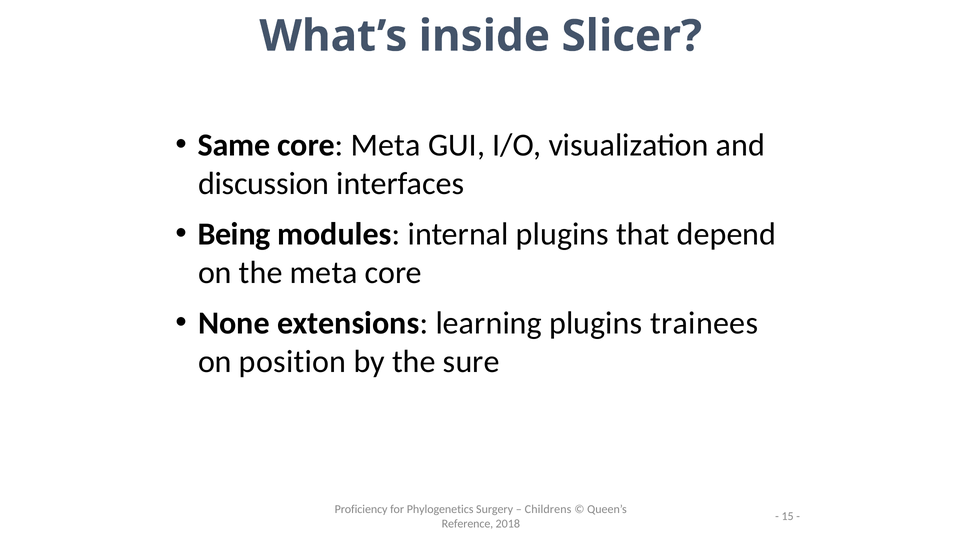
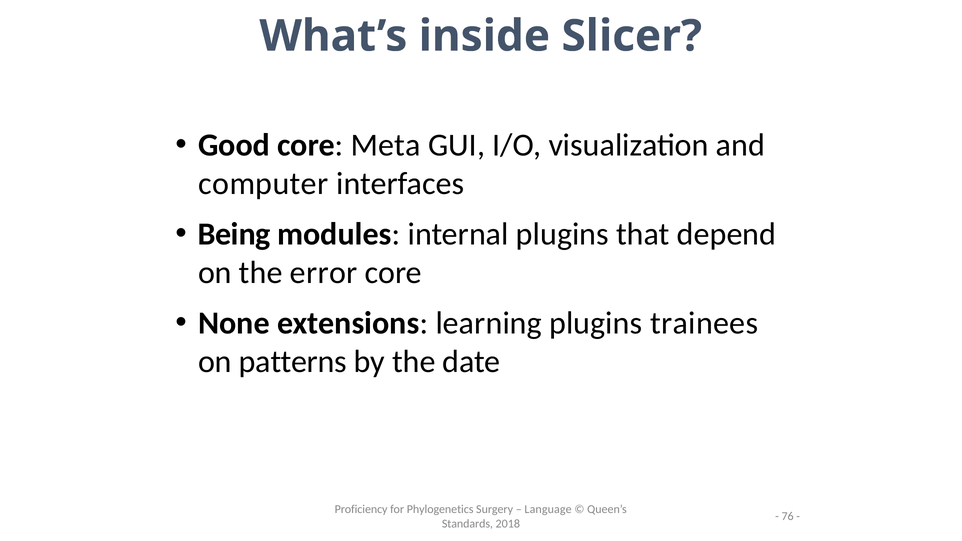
Same: Same -> Good
discussion: discussion -> computer
the meta: meta -> error
position: position -> patterns
sure: sure -> date
Childrens: Childrens -> Language
15: 15 -> 76
Reference: Reference -> Standards
